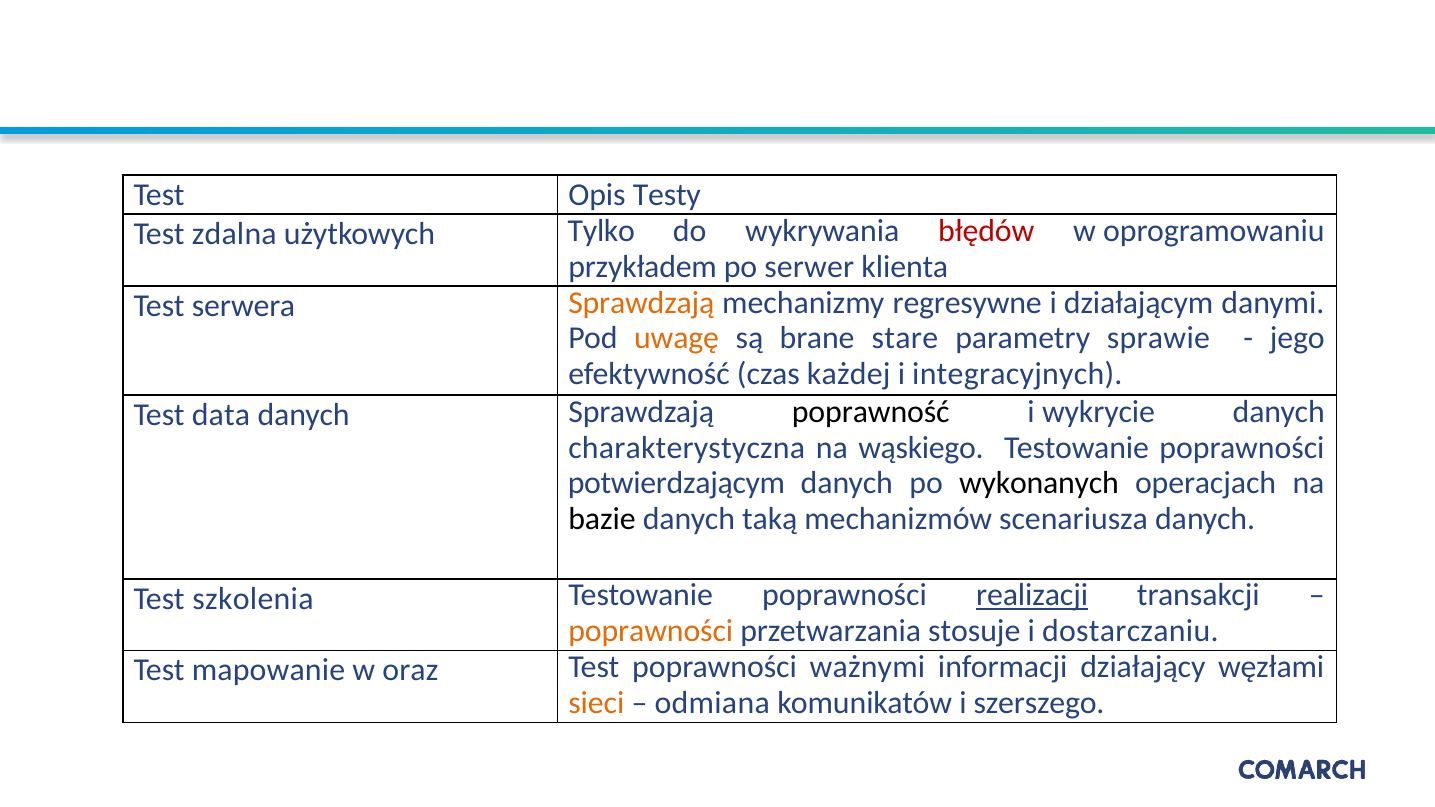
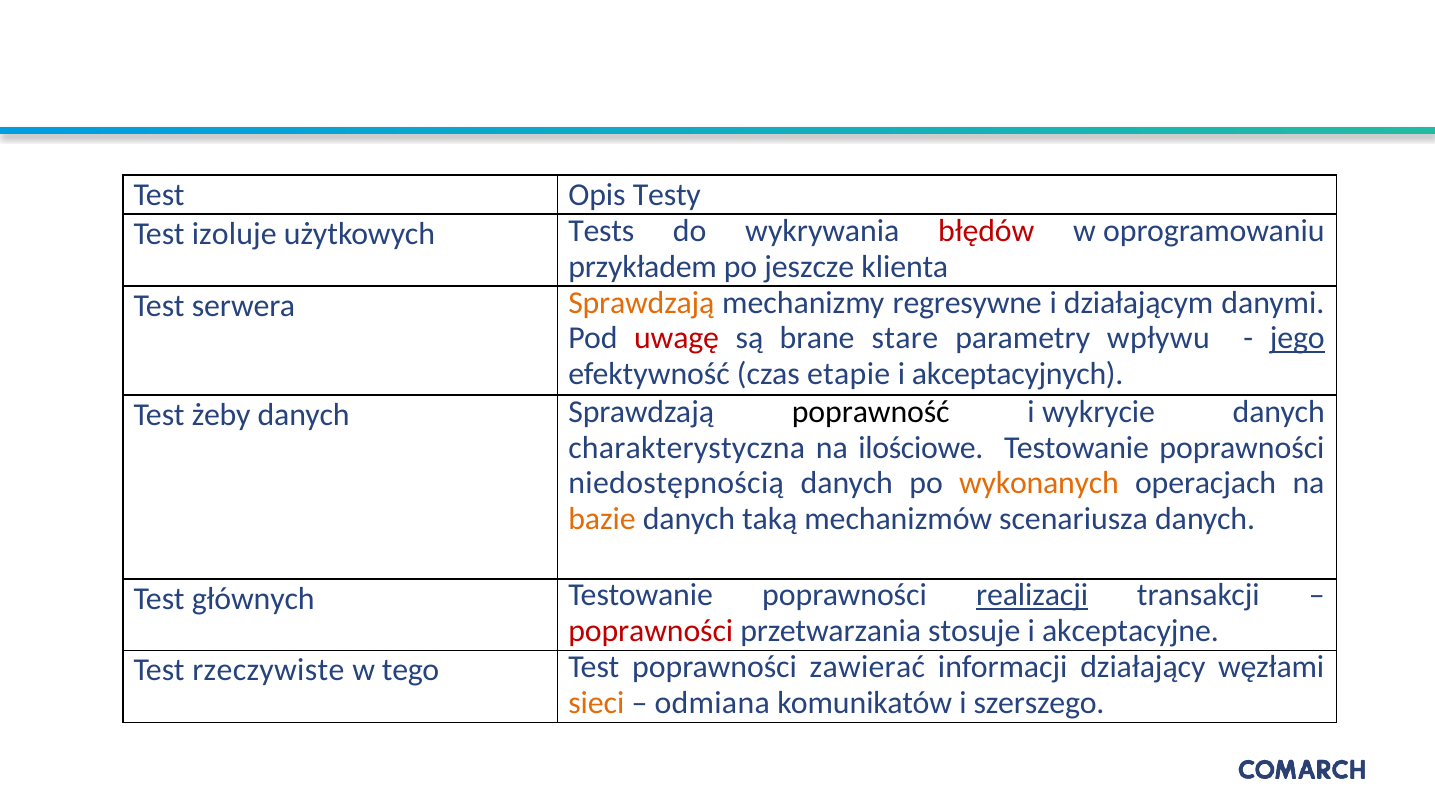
zdalna: zdalna -> izoluje
Tylko: Tylko -> Tests
serwer: serwer -> jeszcze
uwagę colour: orange -> red
sprawie: sprawie -> wpływu
jego underline: none -> present
każdej: każdej -> etapie
integracyjnych: integracyjnych -> akceptacyjnych
data: data -> żeby
wąskiego: wąskiego -> ilościowe
potwierdzającym: potwierdzającym -> niedostępnością
wykonanych colour: black -> orange
bazie colour: black -> orange
szkolenia: szkolenia -> głównych
poprawności at (651, 632) colour: orange -> red
dostarczaniu: dostarczaniu -> akceptacyjne
mapowanie: mapowanie -> rzeczywiste
oraz: oraz -> tego
ważnymi: ważnymi -> zawierać
